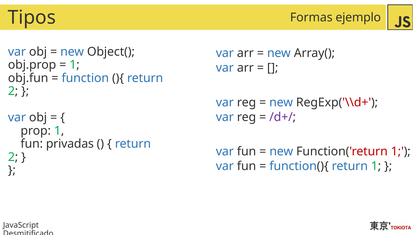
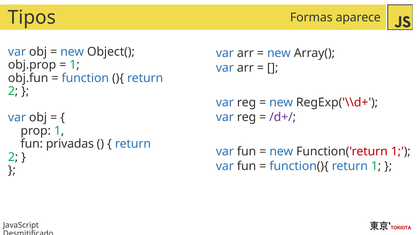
ejemplo: ejemplo -> aparece
